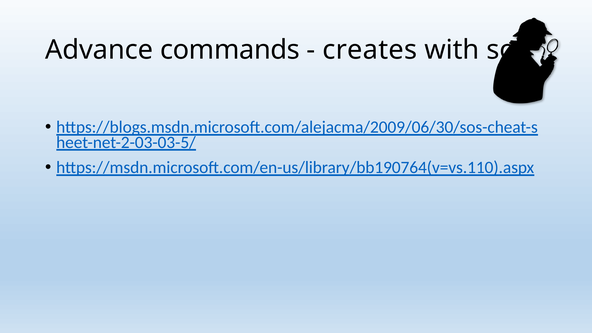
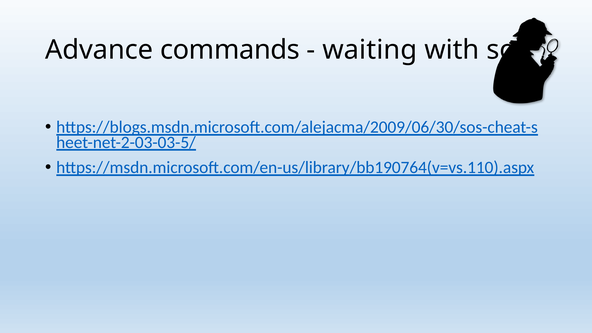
creates: creates -> waiting
